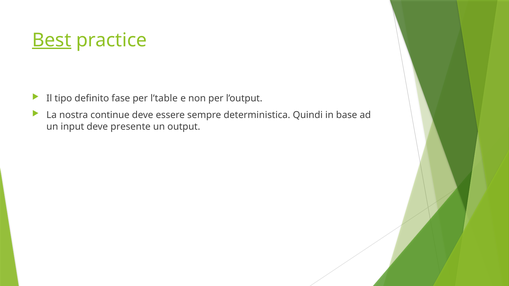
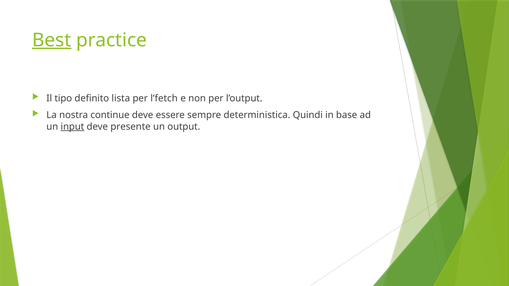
fase: fase -> lista
l’table: l’table -> l’fetch
input underline: none -> present
